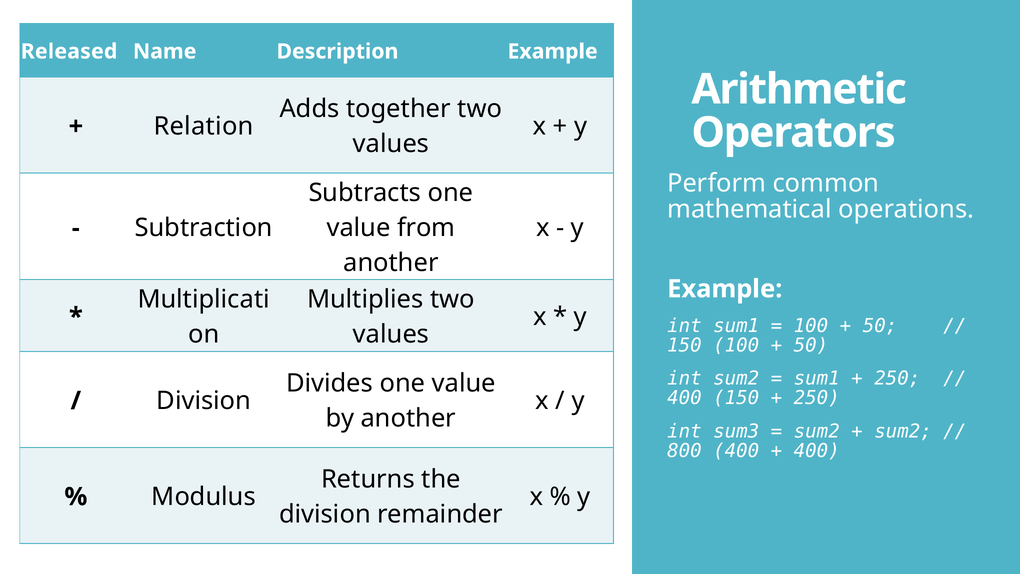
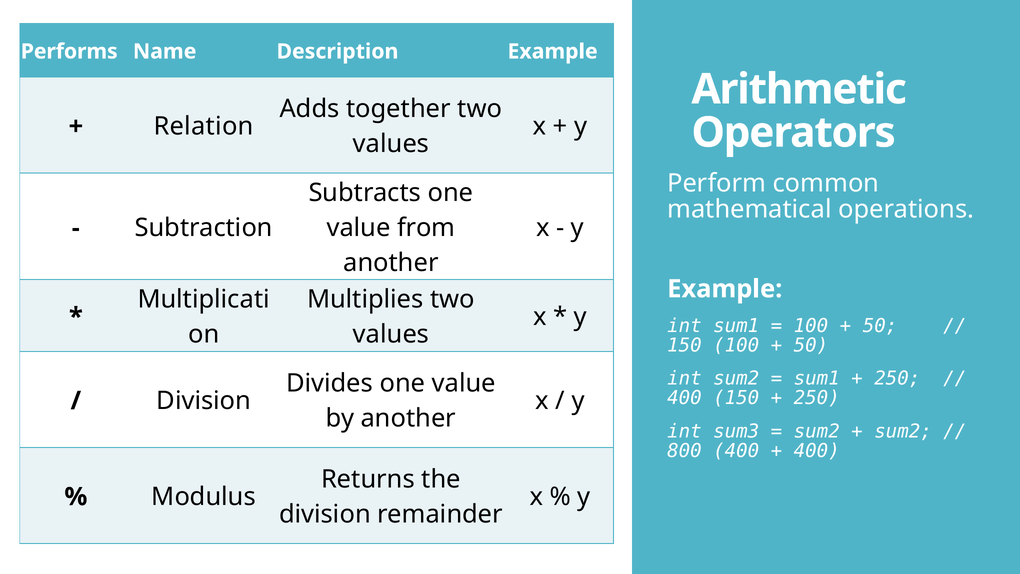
Released: Released -> Performs
